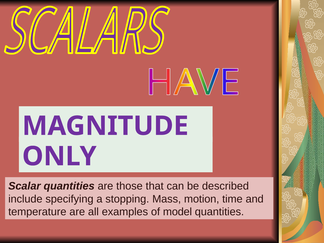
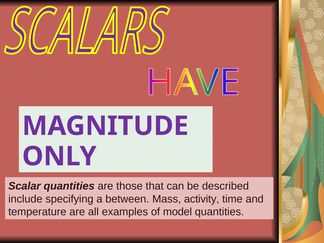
stopping: stopping -> between
motion: motion -> activity
